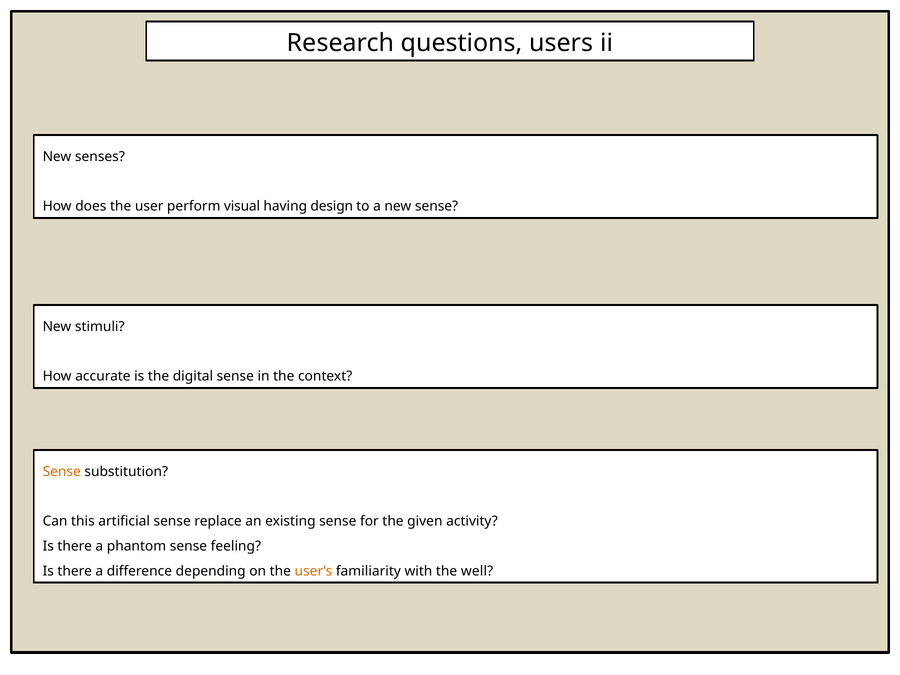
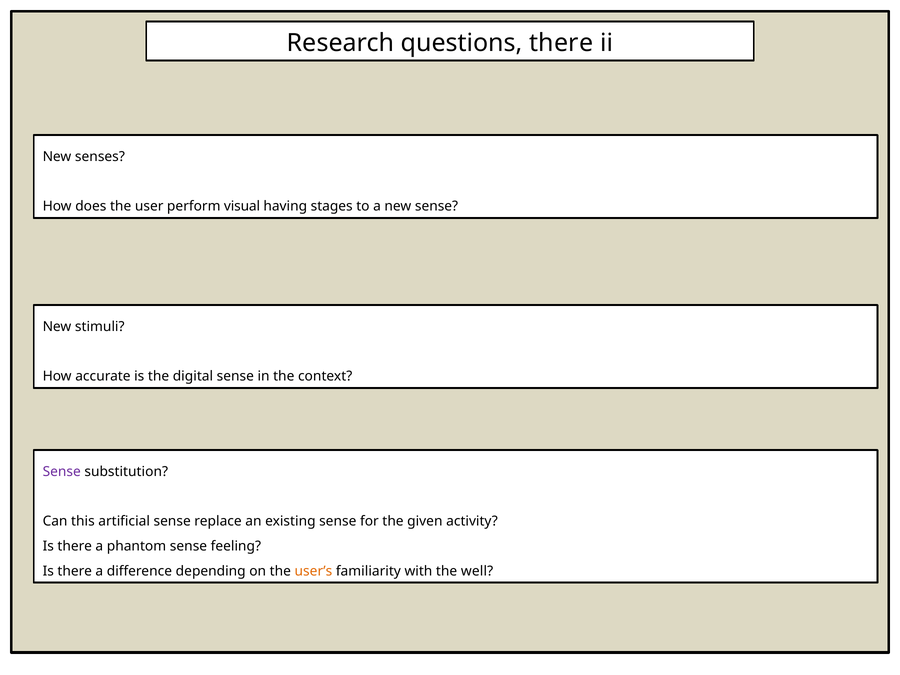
questions users: users -> there
design: design -> stages
Sense at (62, 472) colour: orange -> purple
